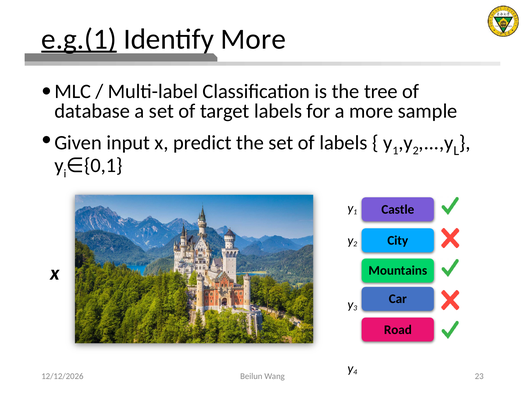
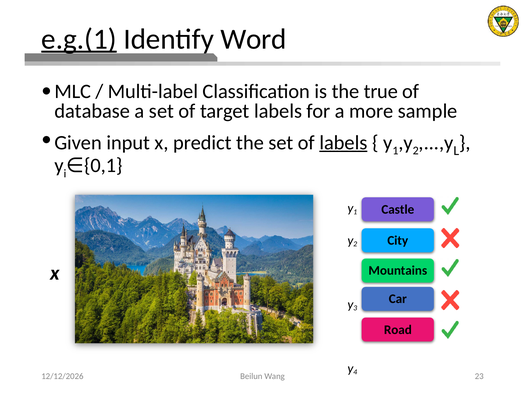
Identify More: More -> Word
tree: tree -> true
labels at (343, 143) underline: none -> present
